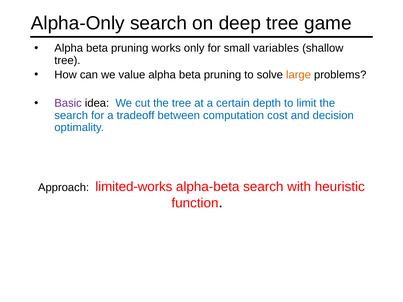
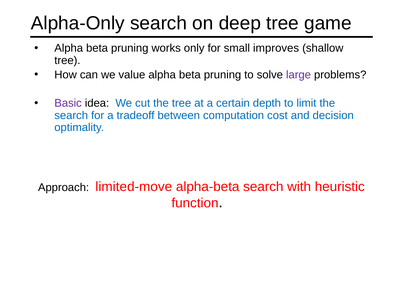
variables: variables -> improves
large colour: orange -> purple
limited-works: limited-works -> limited-move
